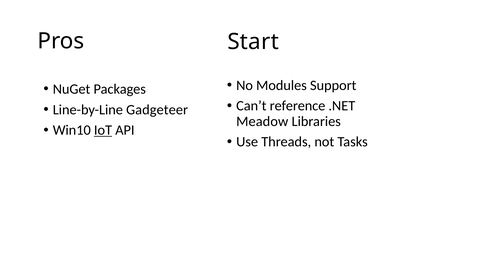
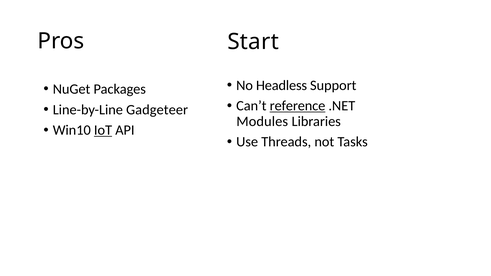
Modules: Modules -> Headless
reference underline: none -> present
Meadow: Meadow -> Modules
